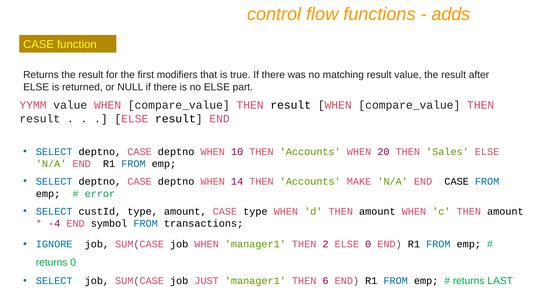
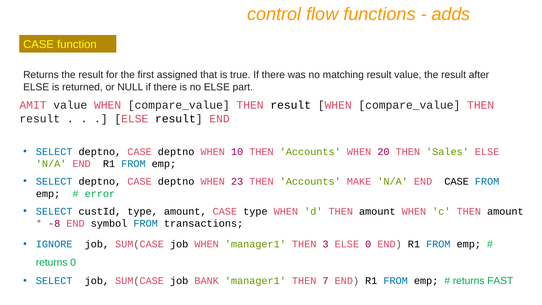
modifiers: modifiers -> assigned
YYMM: YYMM -> AMIT
14: 14 -> 23
-4: -4 -> -8
2: 2 -> 3
JUST: JUST -> BANK
6: 6 -> 7
LAST: LAST -> FAST
